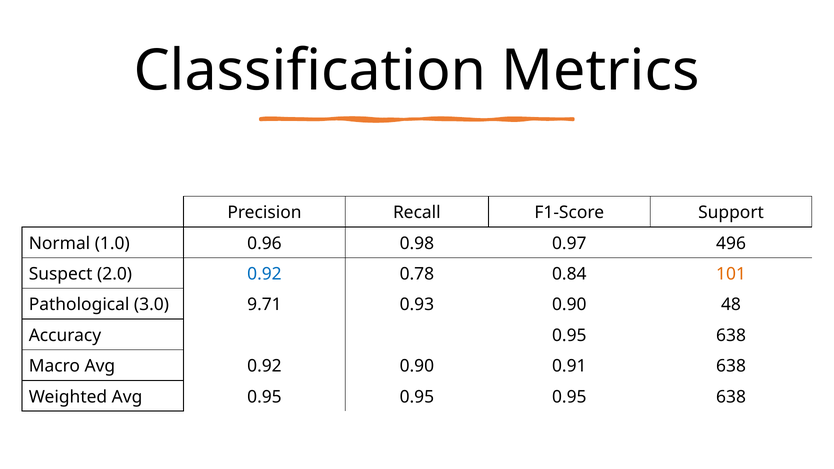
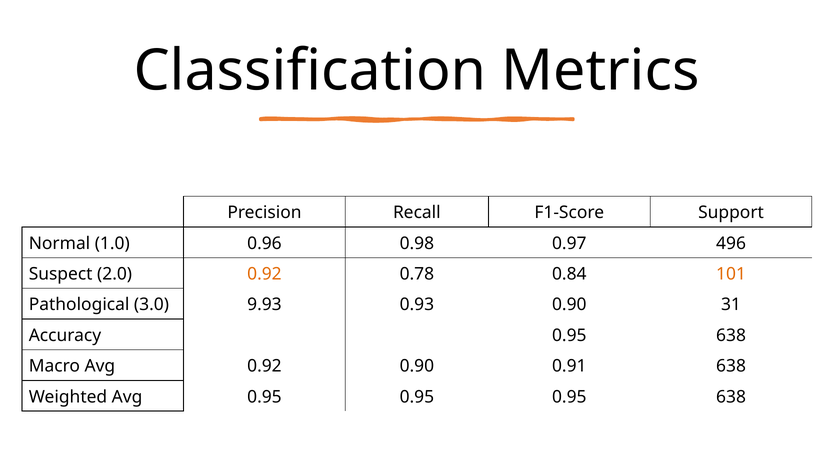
0.92 at (264, 274) colour: blue -> orange
9.71: 9.71 -> 9.93
48: 48 -> 31
